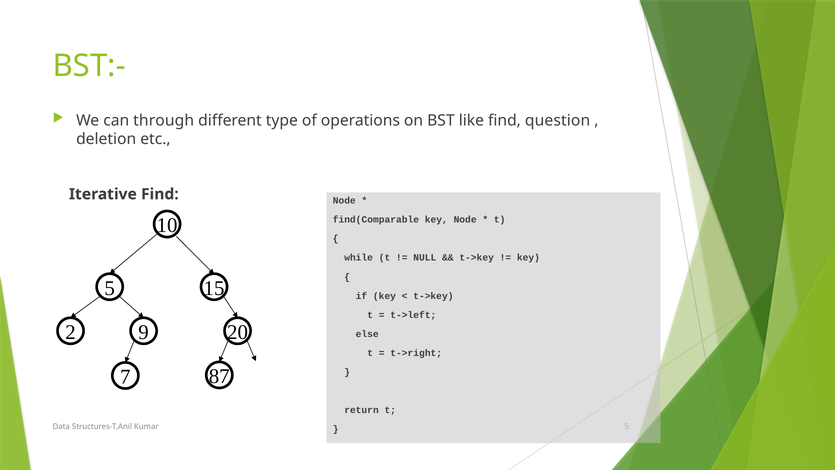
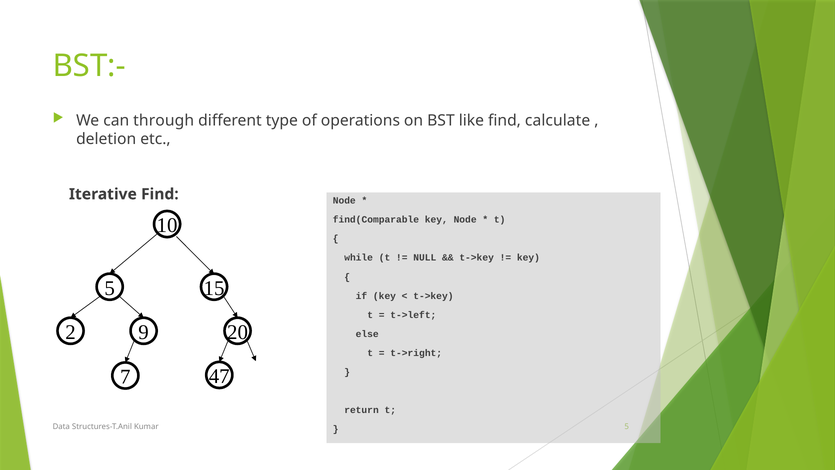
question: question -> calculate
87: 87 -> 47
